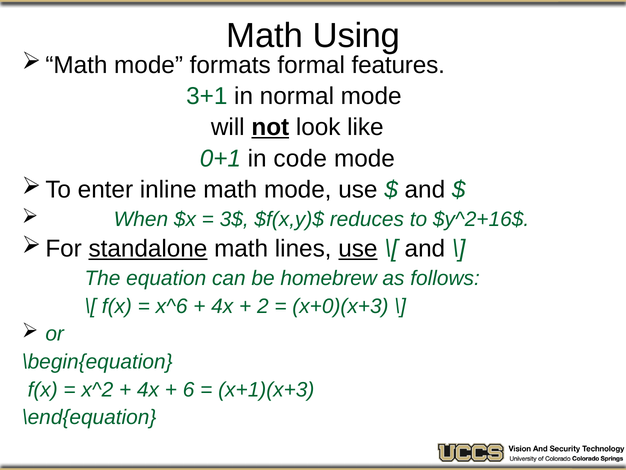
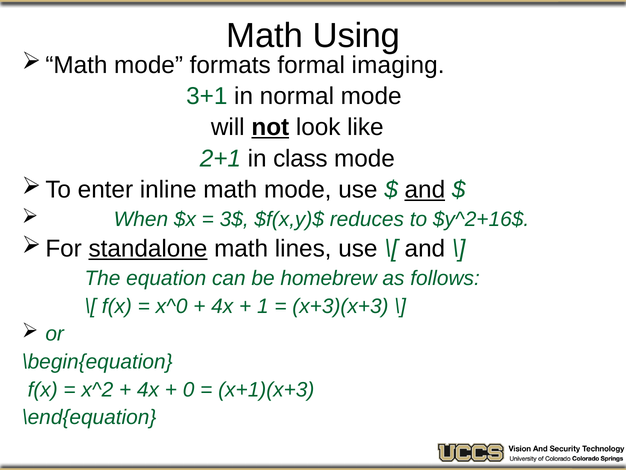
features: features -> imaging
0+1: 0+1 -> 2+1
code: code -> class
and at (425, 190) underline: none -> present
use at (358, 249) underline: present -> none
x^6: x^6 -> x^0
2: 2 -> 1
x+0)(x+3: x+0)(x+3 -> x+3)(x+3
6: 6 -> 0
